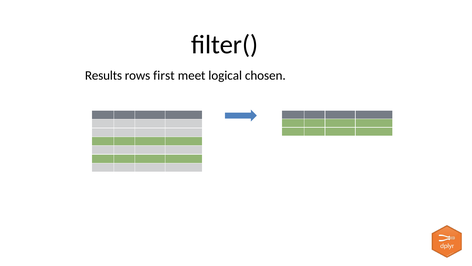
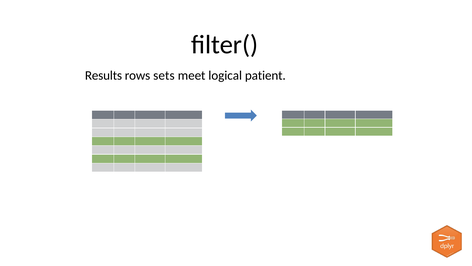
first: first -> sets
chosen: chosen -> patient
